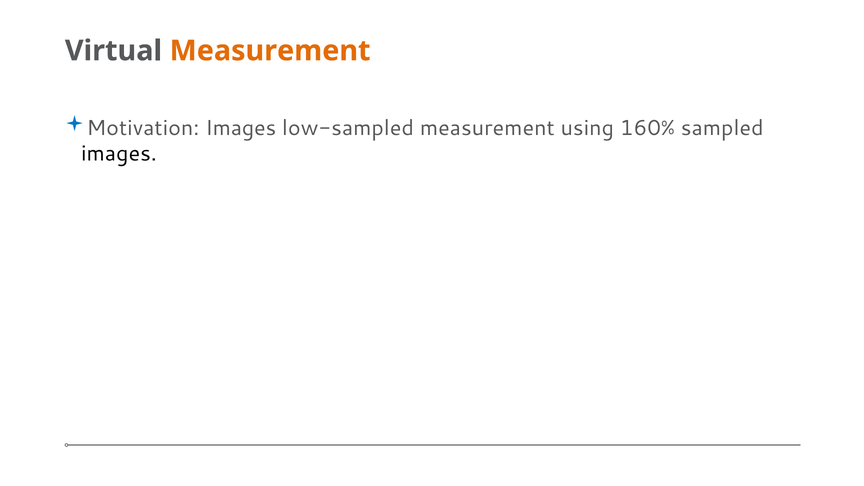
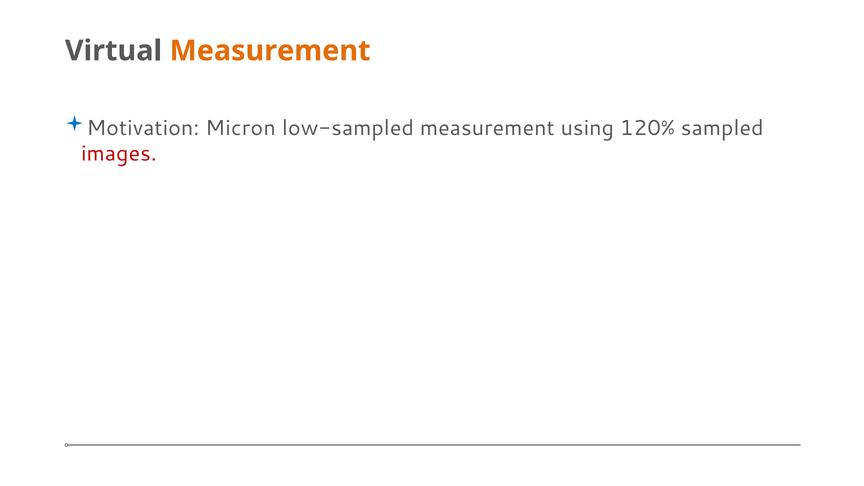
Motivation Images: Images -> Micron
160%: 160% -> 120%
images at (119, 154) colour: black -> red
